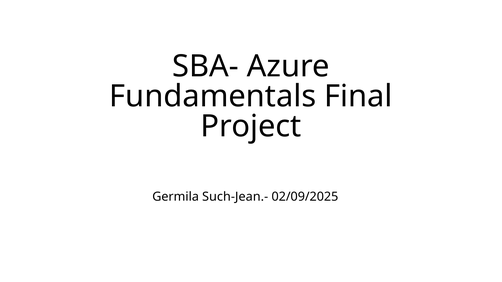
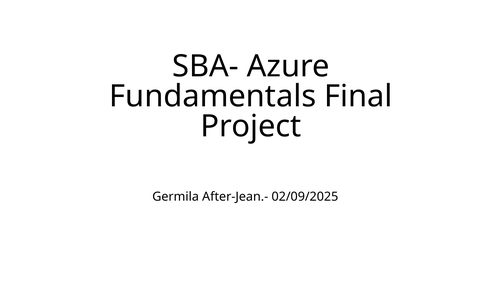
Such-Jean.-: Such-Jean.- -> After-Jean.-
